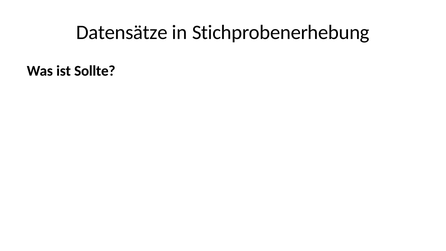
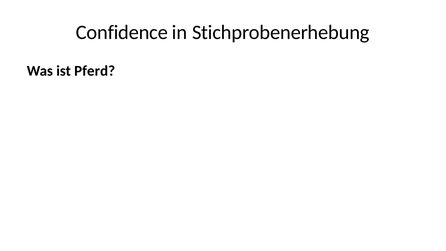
Datensätze: Datensätze -> Confidence
Sollte: Sollte -> Pferd
